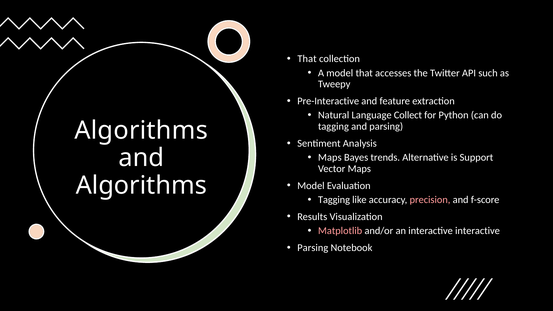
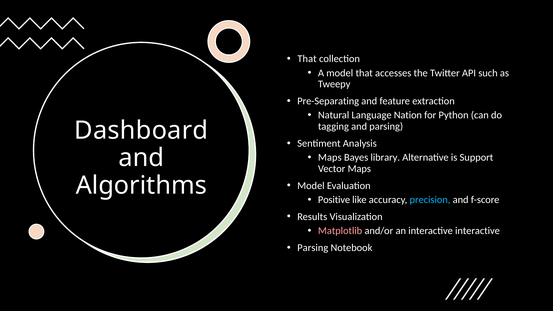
Pre-Interactive: Pre-Interactive -> Pre-Separating
Collect: Collect -> Nation
Algorithms at (141, 131): Algorithms -> Dashboard
trends: trends -> library
Tagging at (334, 200): Tagging -> Positive
precision colour: pink -> light blue
